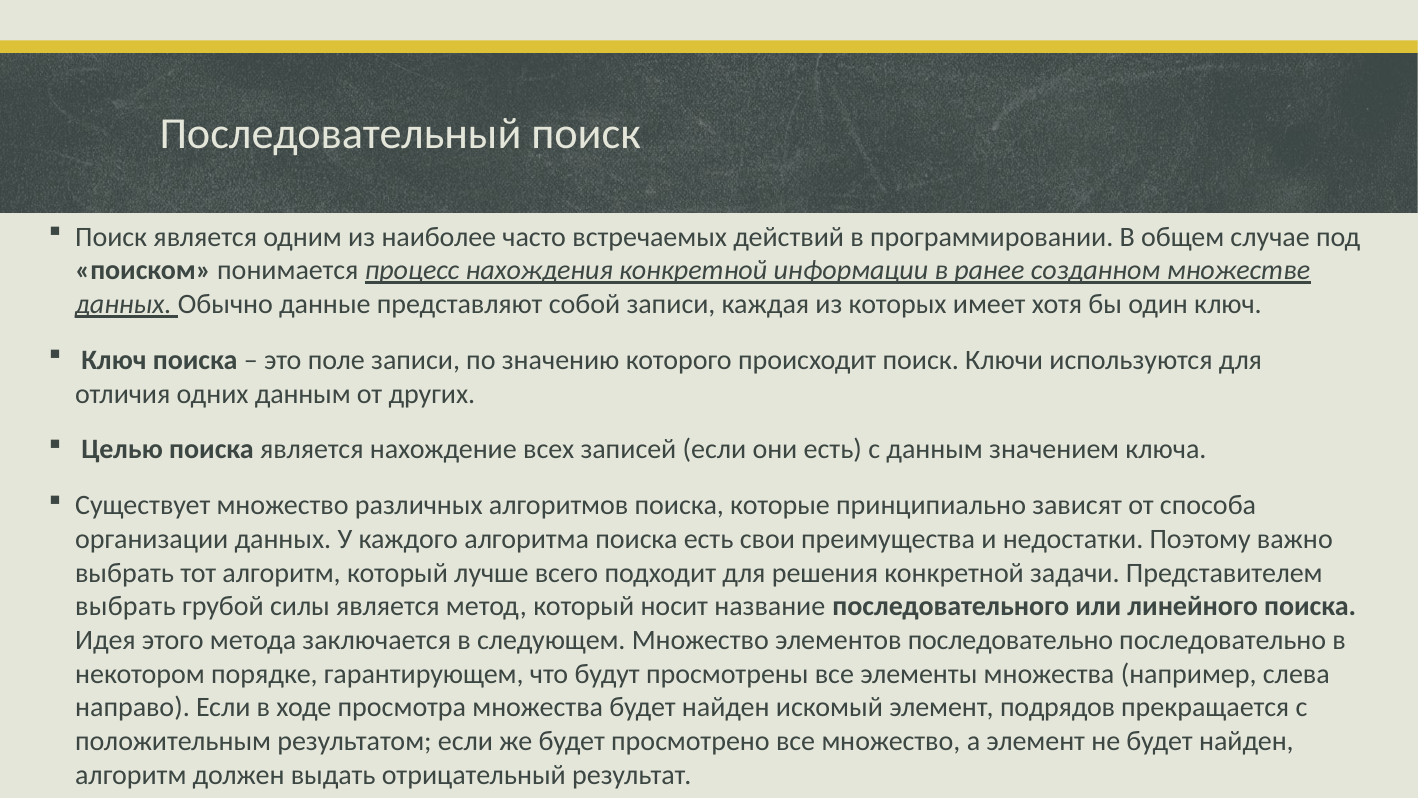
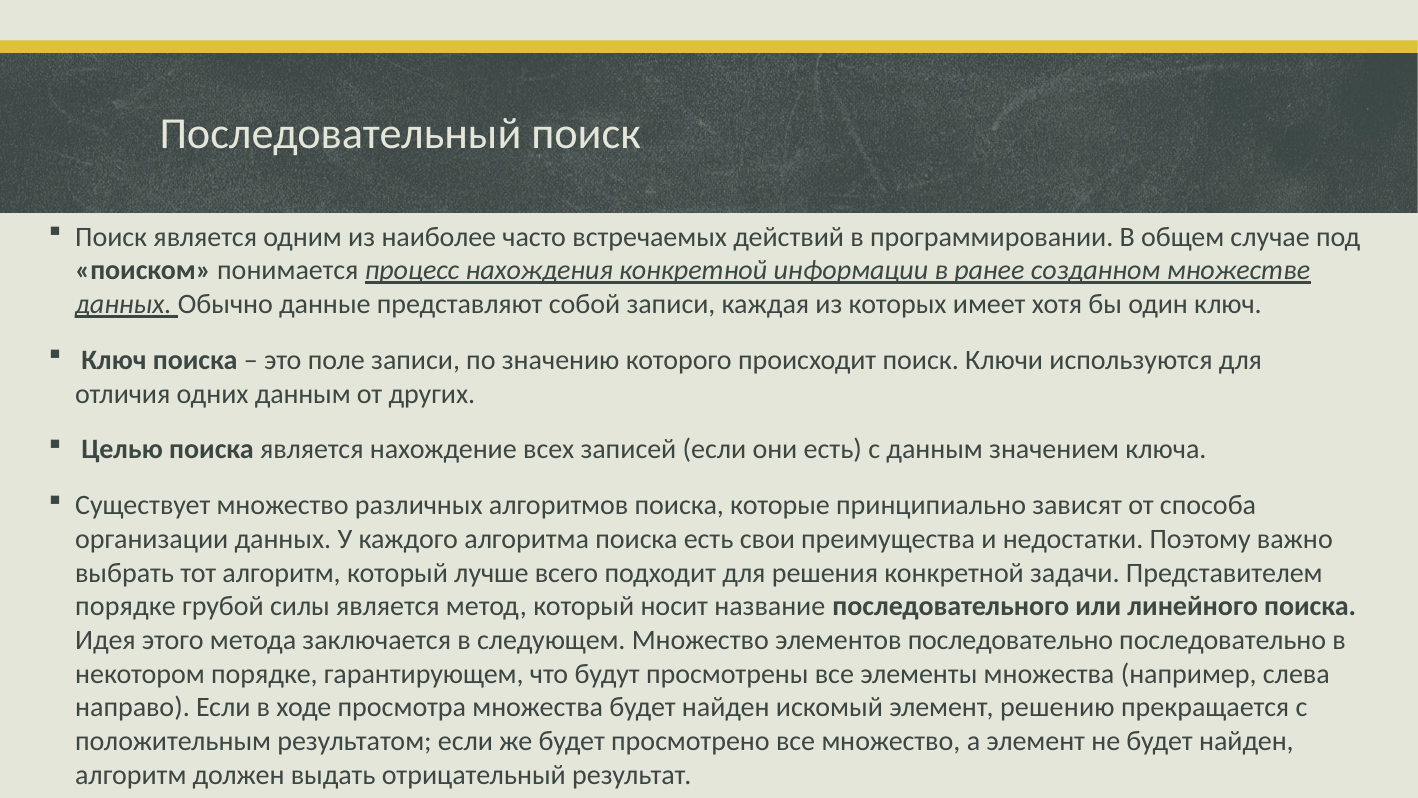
выбрать at (125, 606): выбрать -> порядке
подрядов: подрядов -> решению
